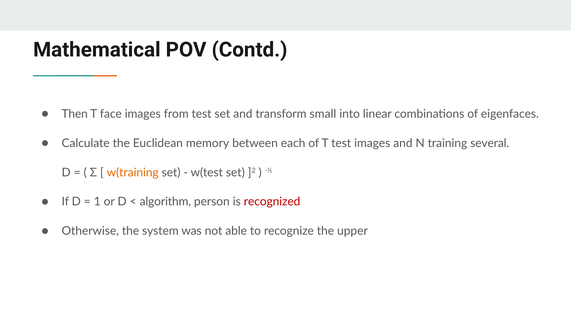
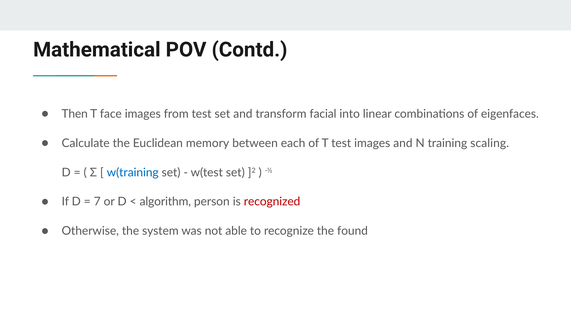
small: small -> facial
several: several -> scaling
w(training colour: orange -> blue
1: 1 -> 7
upper: upper -> found
